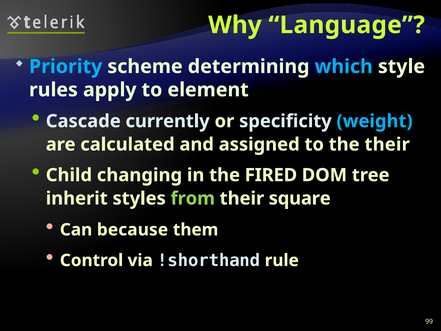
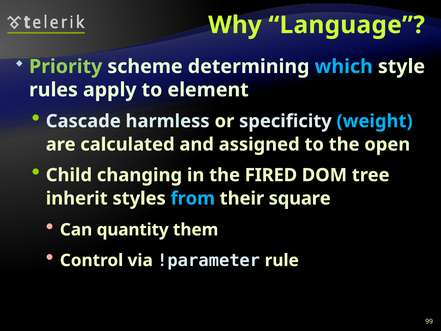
Priority colour: light blue -> light green
currently: currently -> harmless
the their: their -> open
from colour: light green -> light blue
because: because -> quantity
!shorthand: !shorthand -> !parameter
